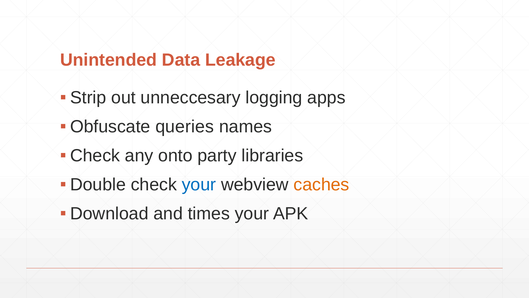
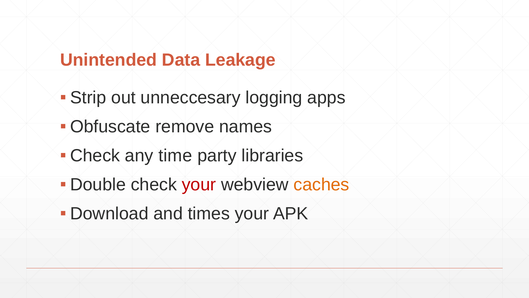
queries: queries -> remove
onto: onto -> time
your at (199, 184) colour: blue -> red
